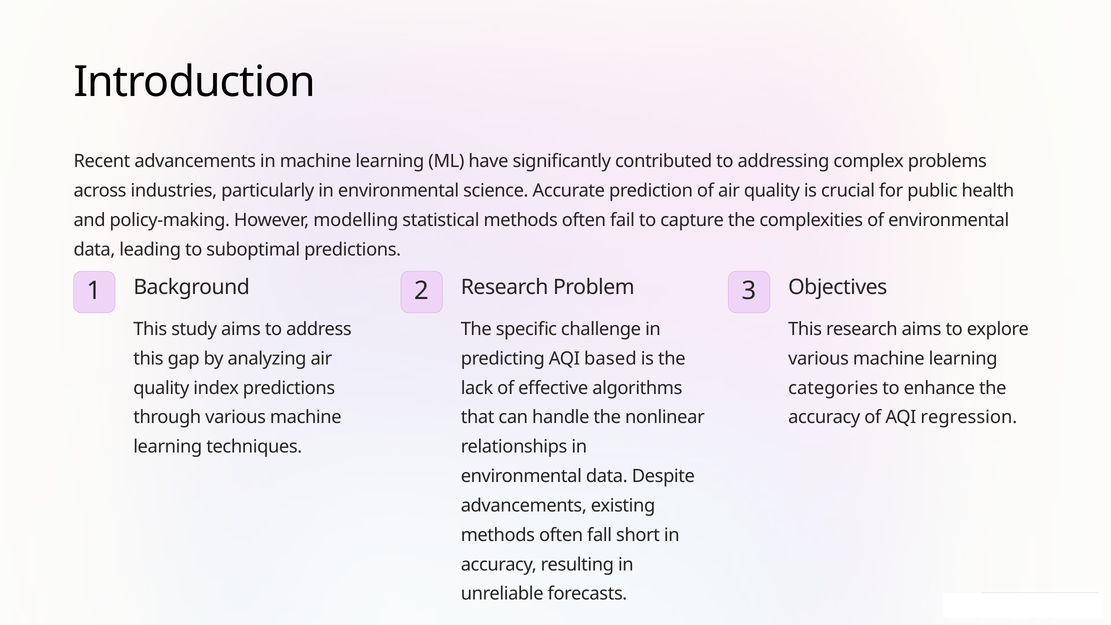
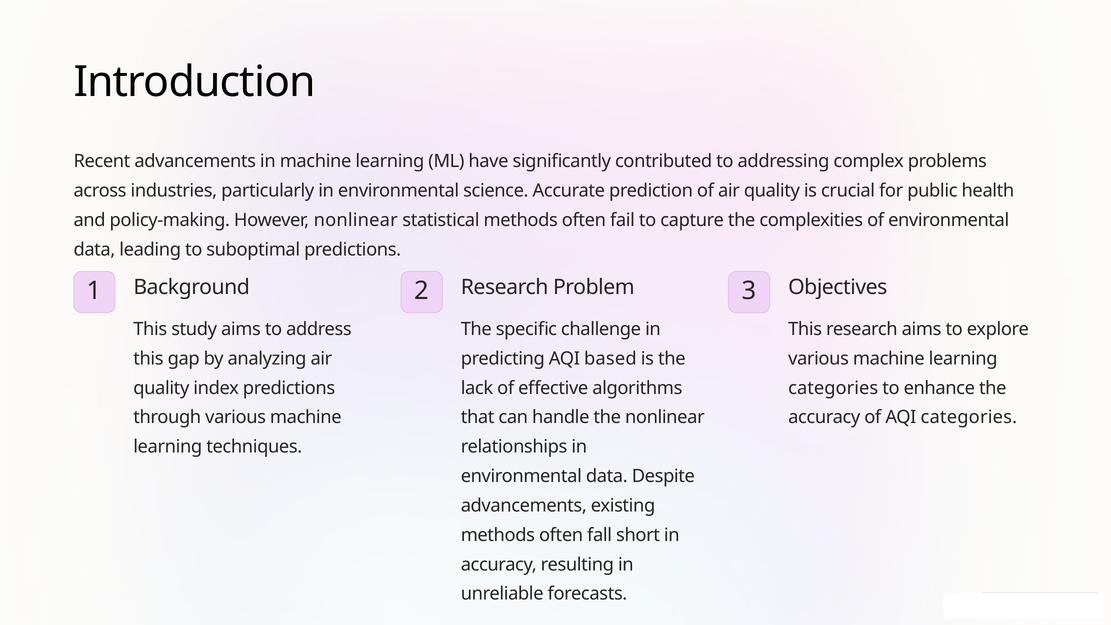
However modelling: modelling -> nonlinear
AQI regression: regression -> categories
